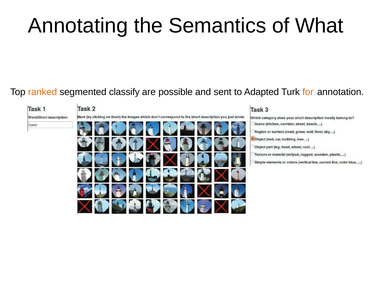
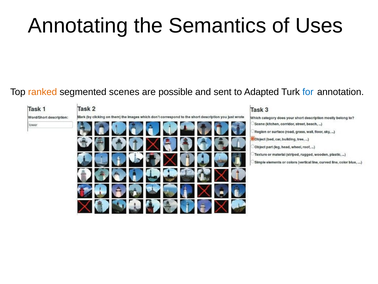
What: What -> Uses
classify: classify -> scenes
for colour: orange -> blue
